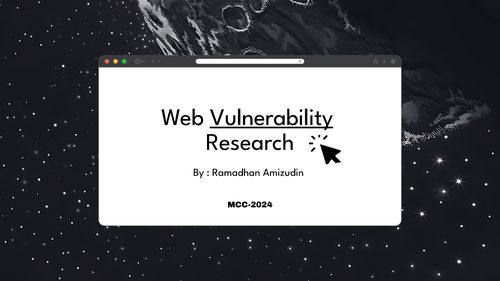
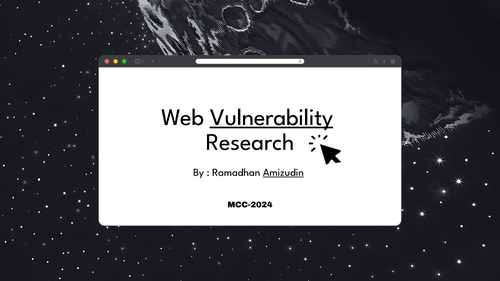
Amizudin underline: none -> present
